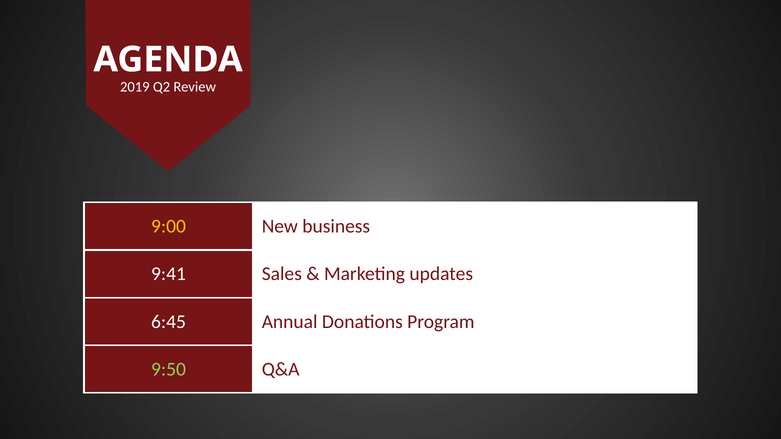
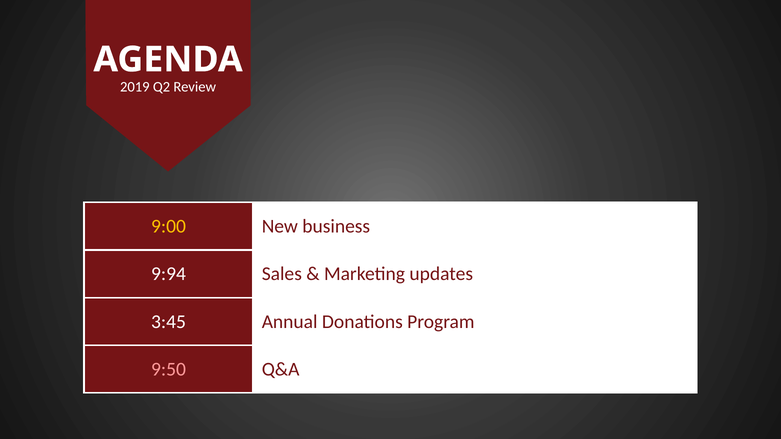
9:41: 9:41 -> 9:94
6:45: 6:45 -> 3:45
9:50 colour: light green -> pink
